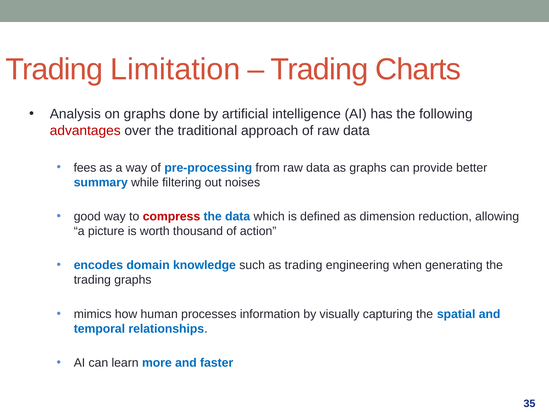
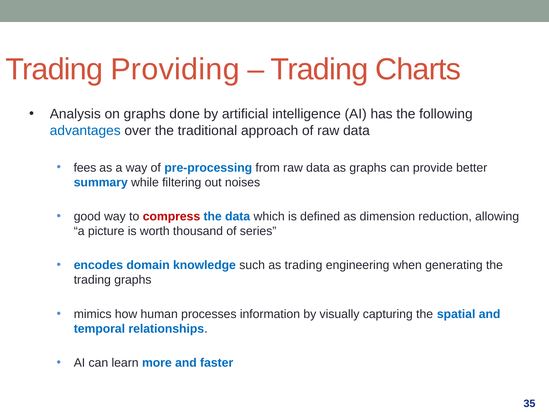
Limitation: Limitation -> Providing
advantages colour: red -> blue
action: action -> series
